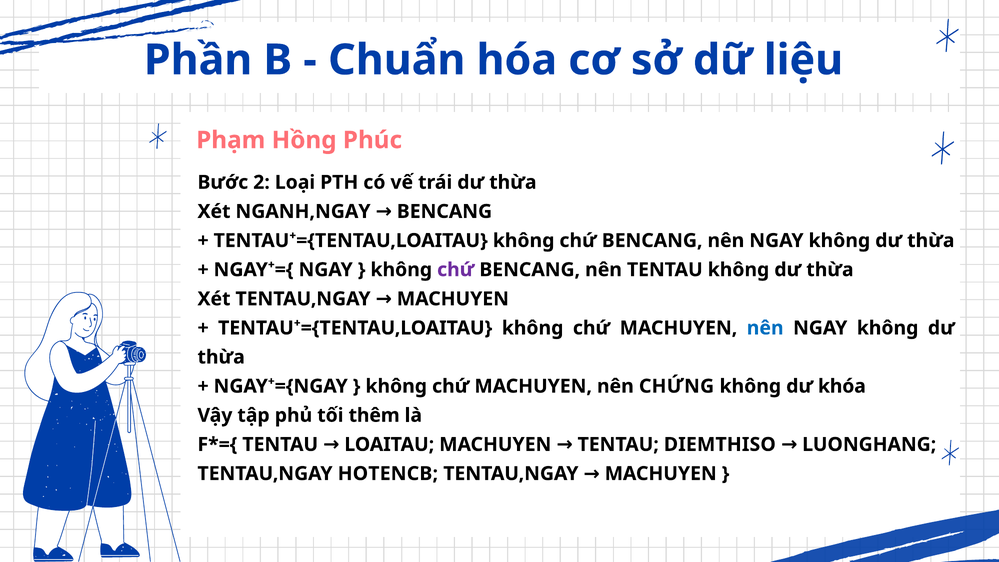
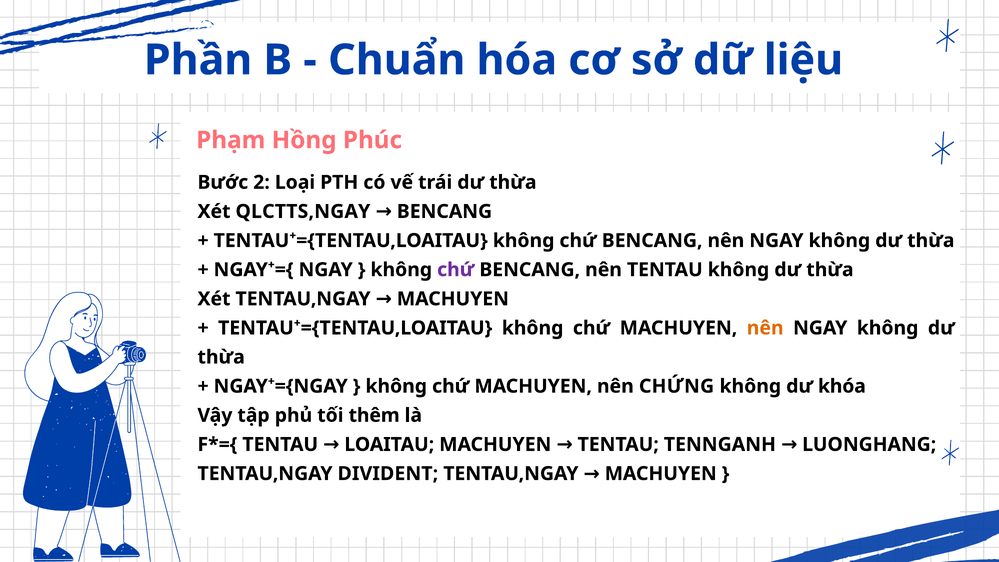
NGANH,NGAY: NGANH,NGAY -> QLCTTS,NGAY
nên at (765, 328) colour: blue -> orange
DIEMTHISO: DIEMTHISO -> TENNGANH
HOTENCB: HOTENCB -> DIVIDENT
